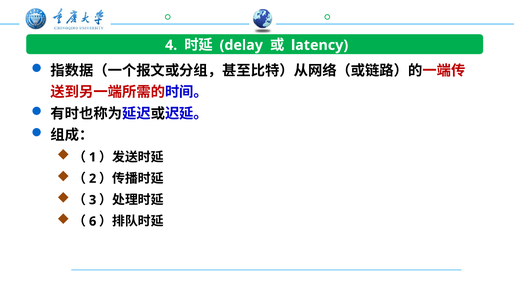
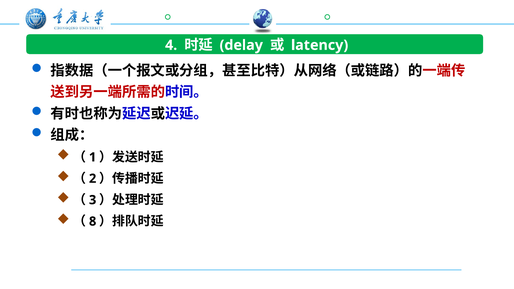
6: 6 -> 8
